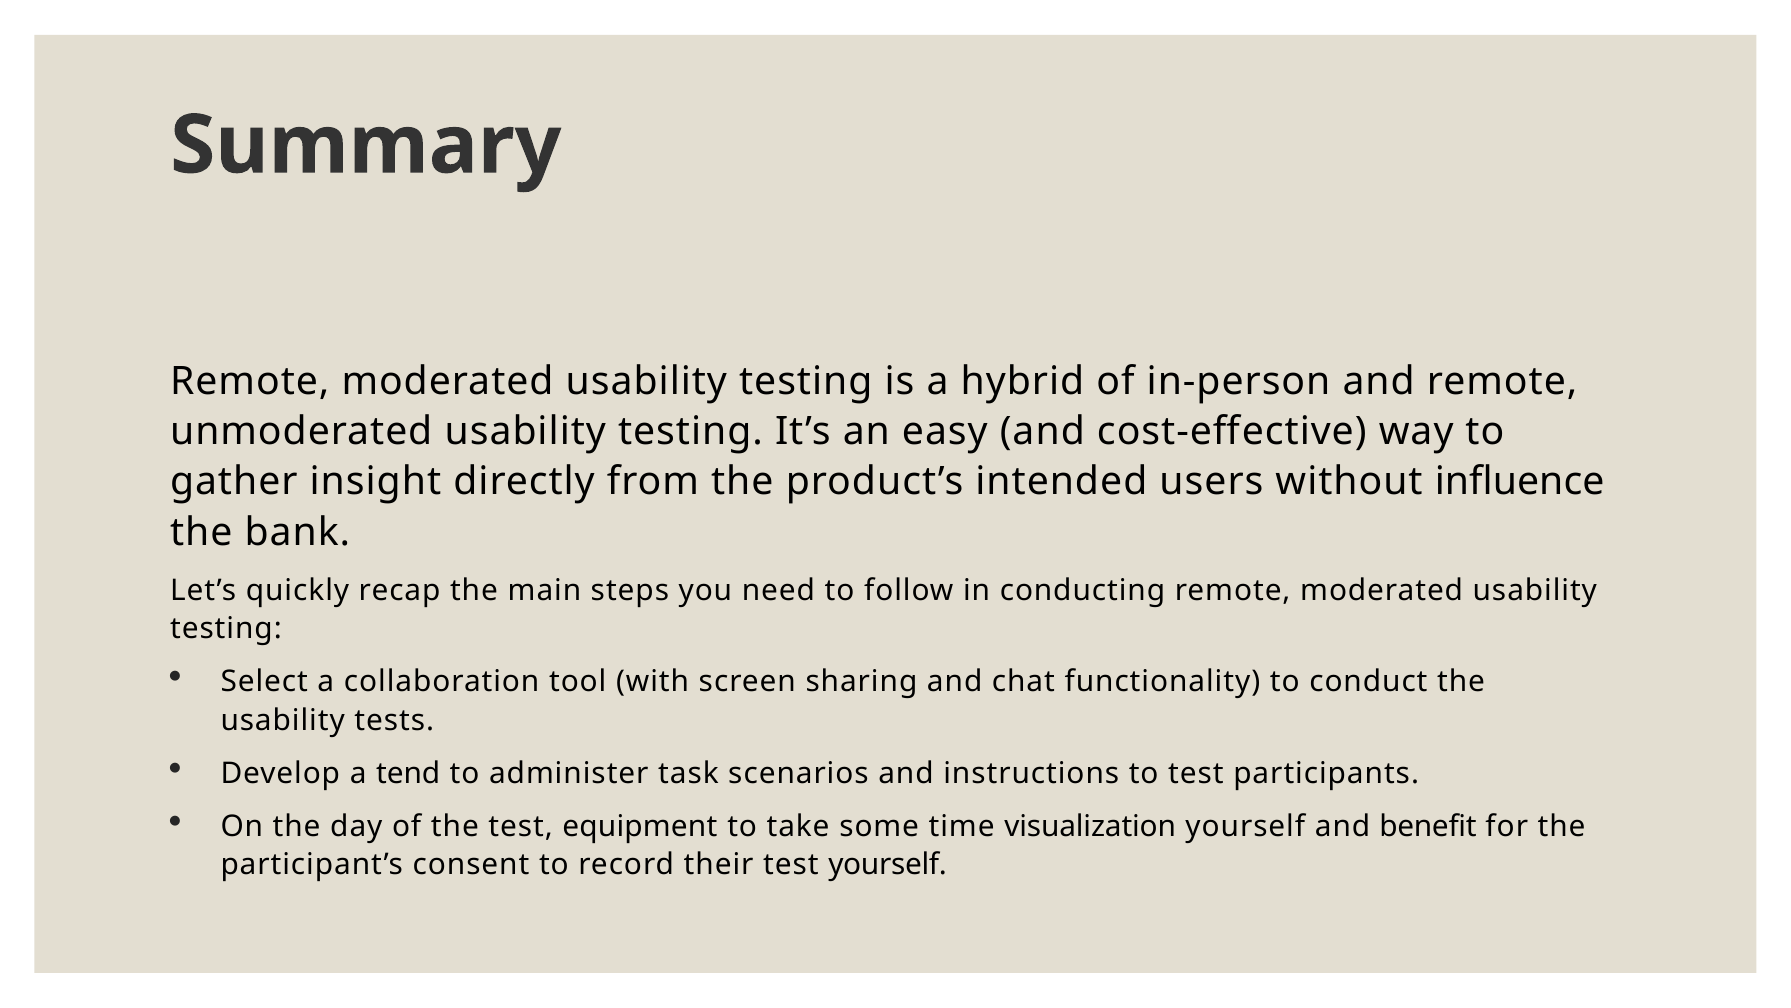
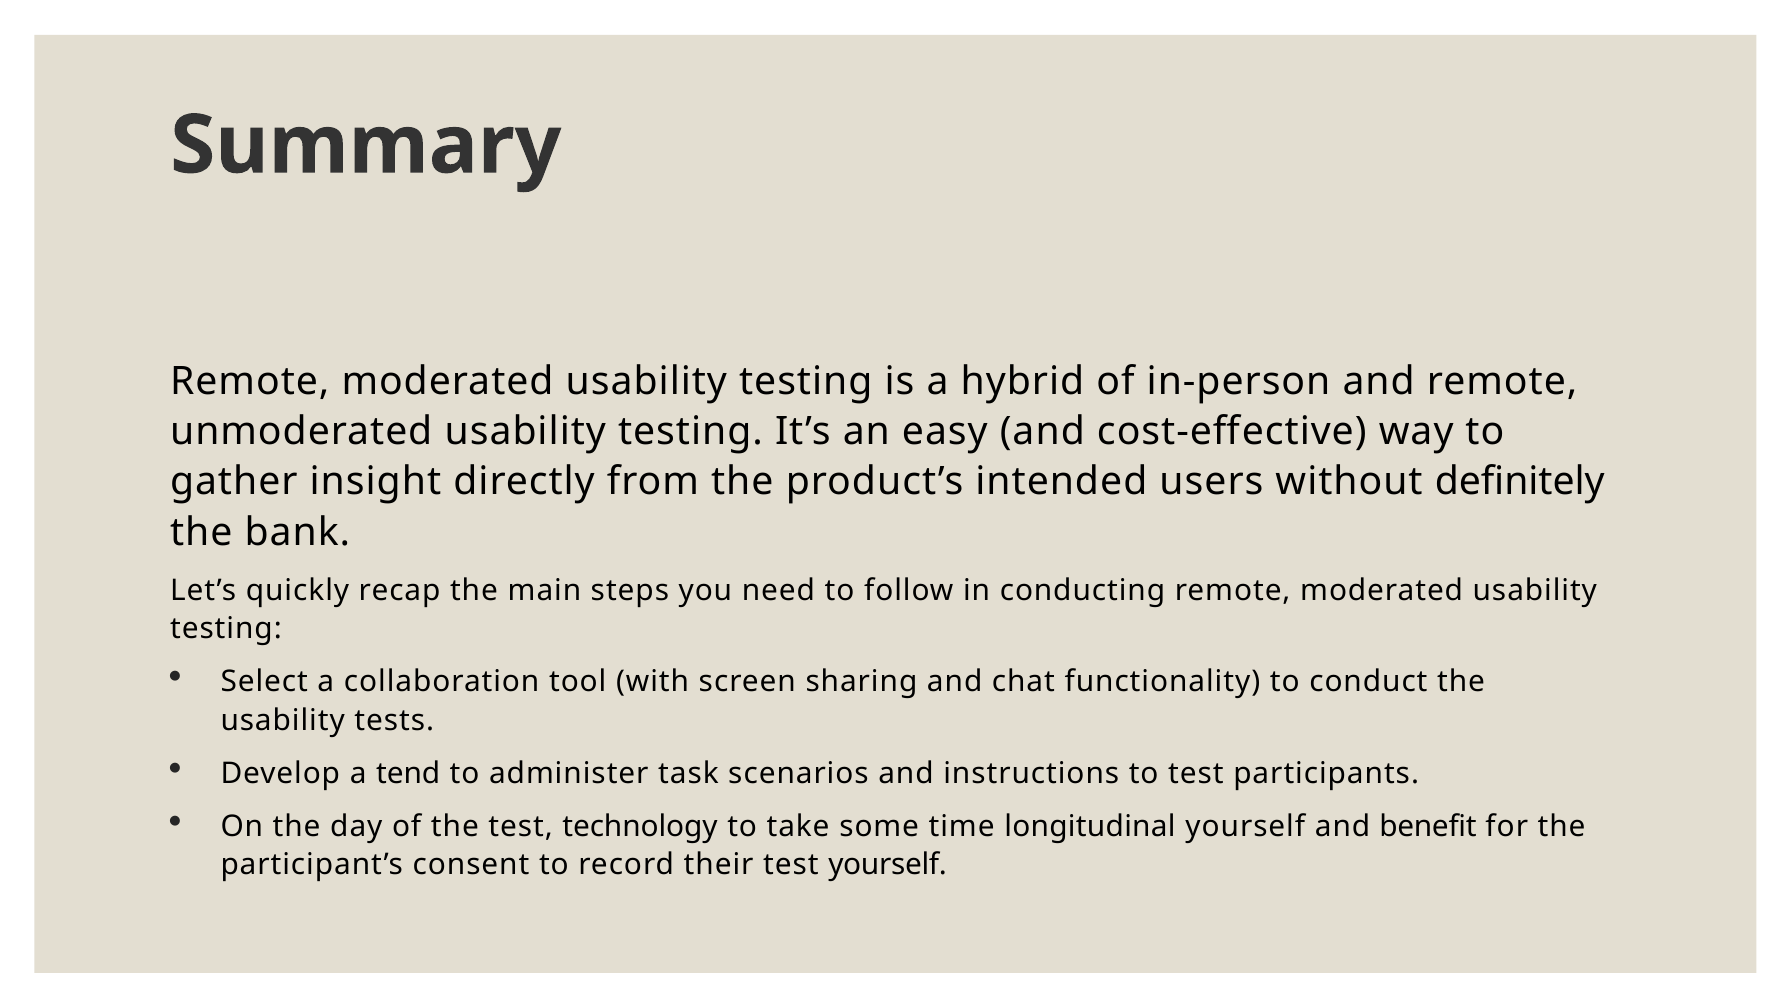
influence: influence -> definitely
equipment: equipment -> technology
visualization: visualization -> longitudinal
